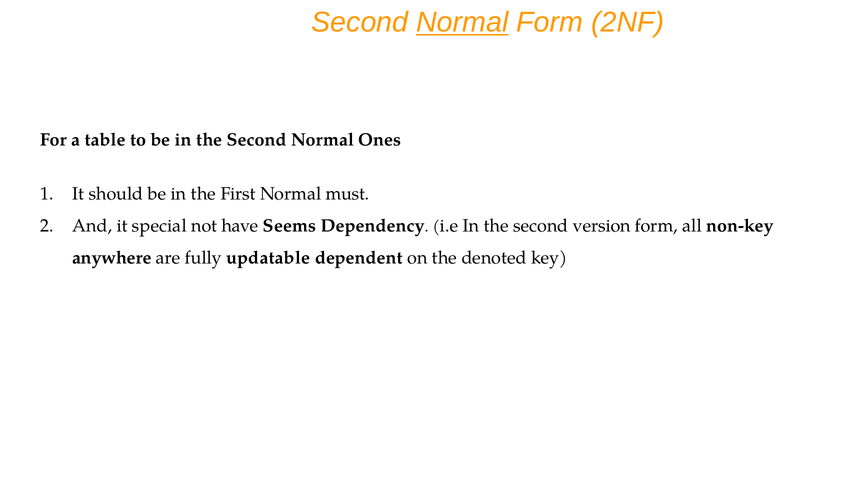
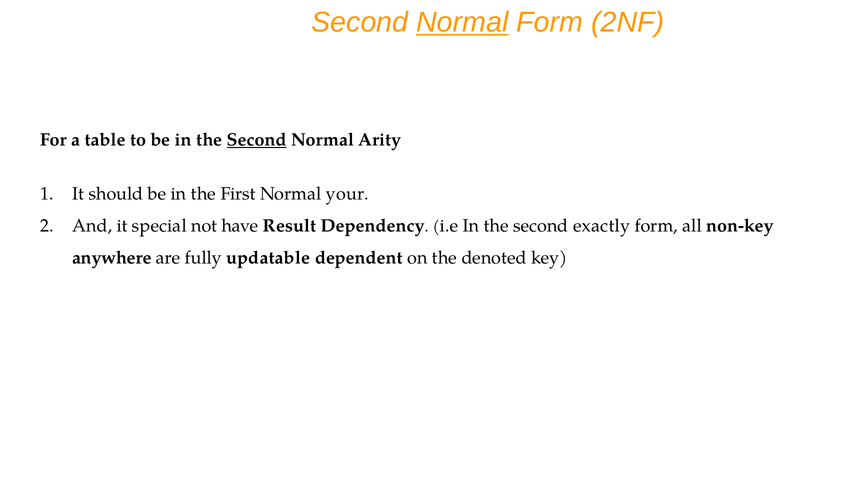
Second at (257, 140) underline: none -> present
Ones: Ones -> Arity
must: must -> your
Seems: Seems -> Result
version: version -> exactly
